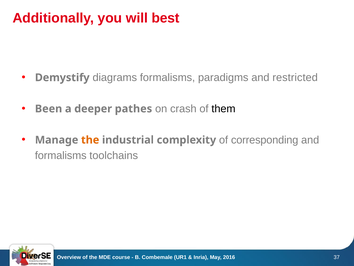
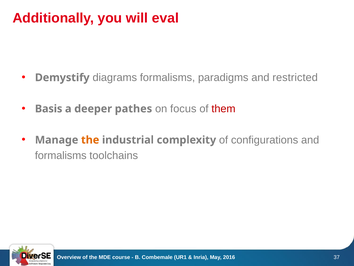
best: best -> eval
Been: Been -> Basis
crash: crash -> focus
them colour: black -> red
corresponding: corresponding -> configurations
